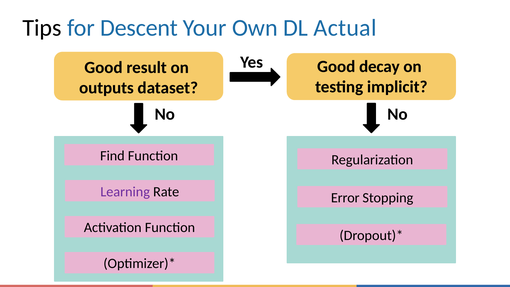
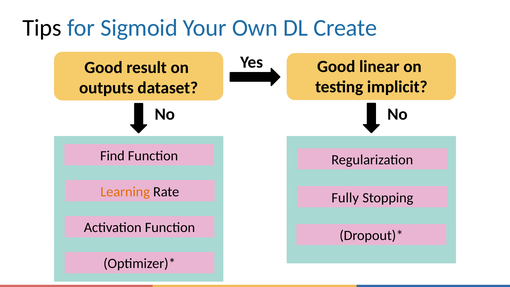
Descent: Descent -> Sigmoid
Actual: Actual -> Create
decay: decay -> linear
Learning colour: purple -> orange
Error: Error -> Fully
